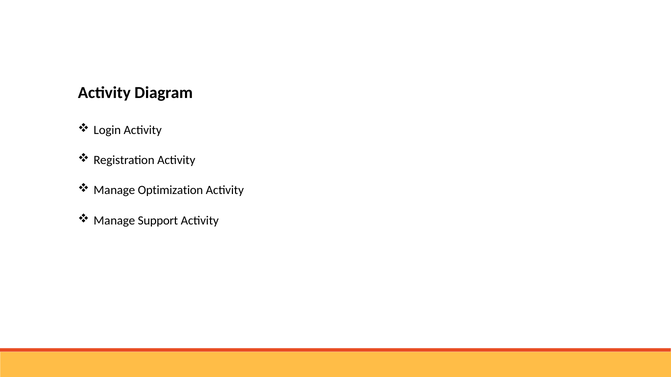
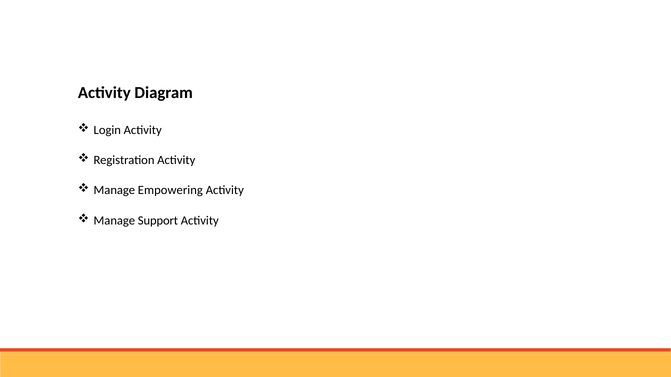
Optimization: Optimization -> Empowering
